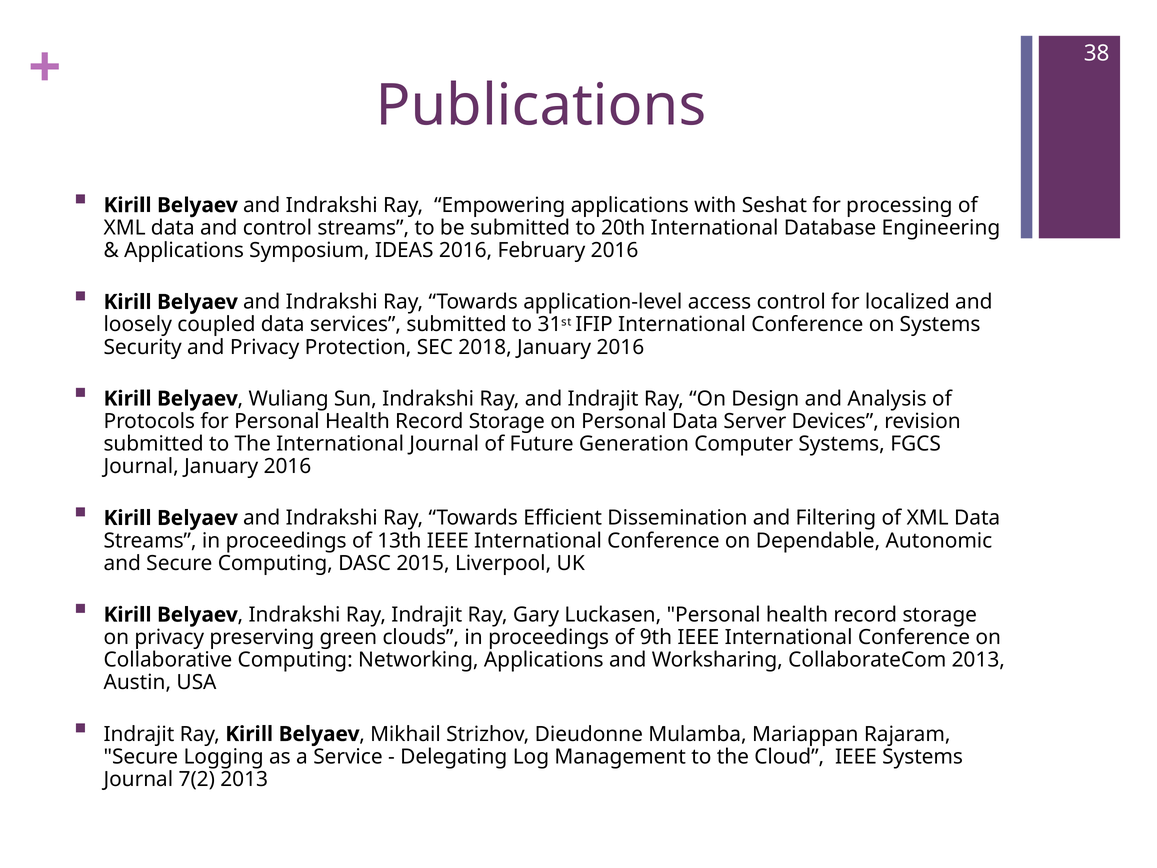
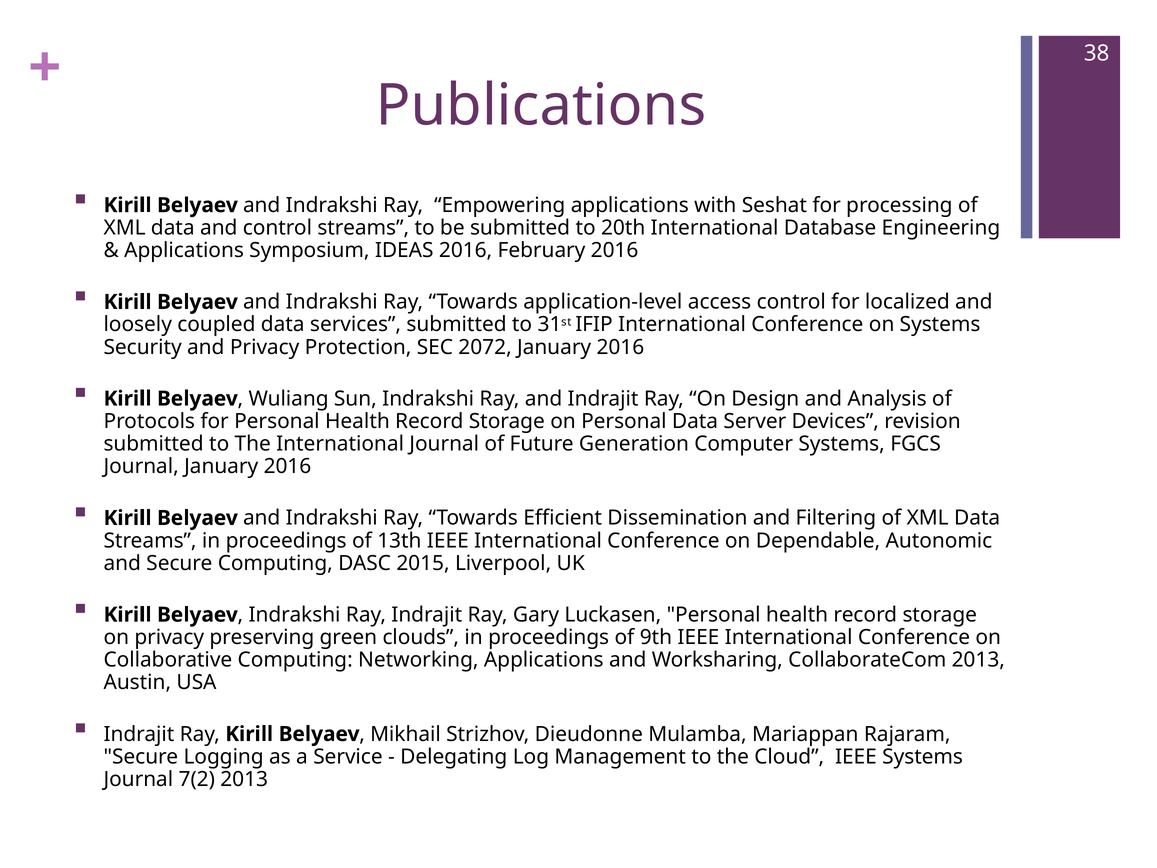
2018: 2018 -> 2072
